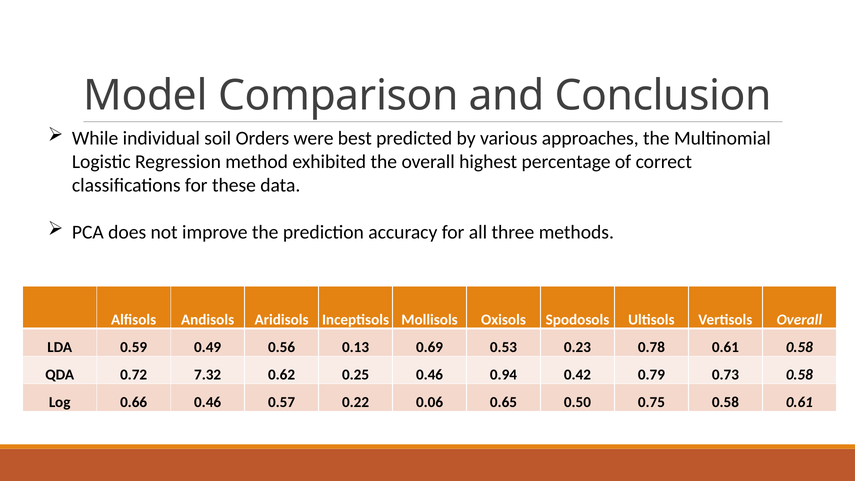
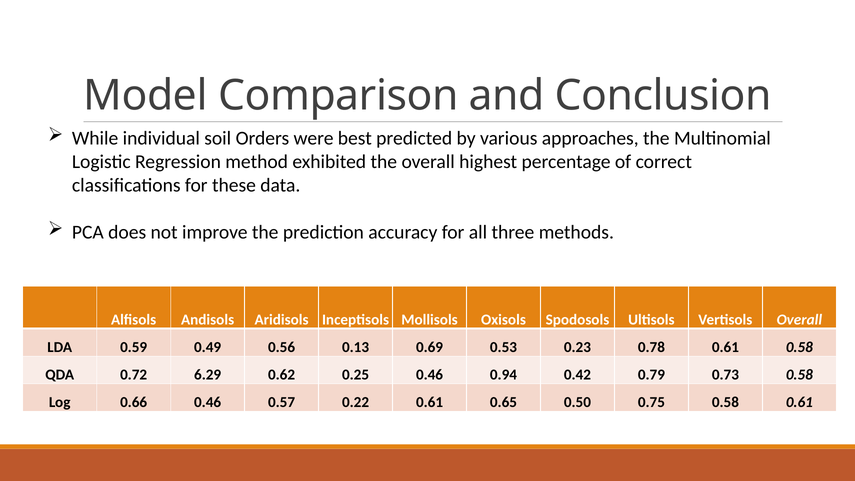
7.32: 7.32 -> 6.29
0.22 0.06: 0.06 -> 0.61
